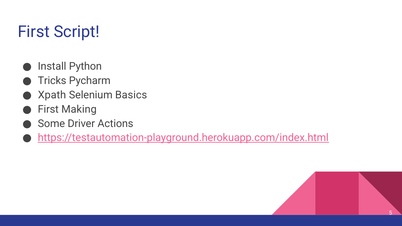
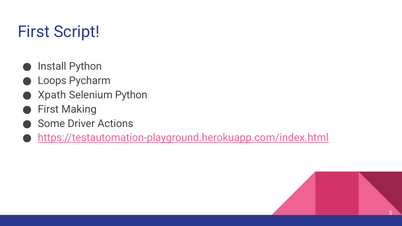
Tricks: Tricks -> Loops
Selenium Basics: Basics -> Python
